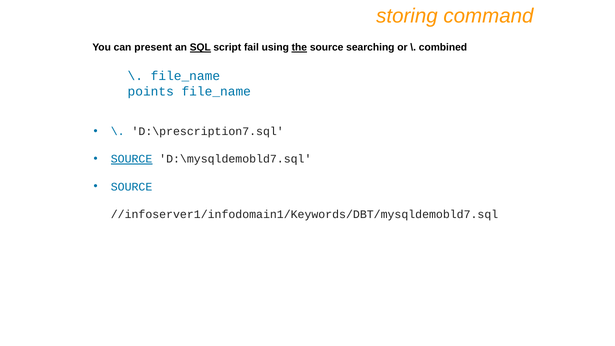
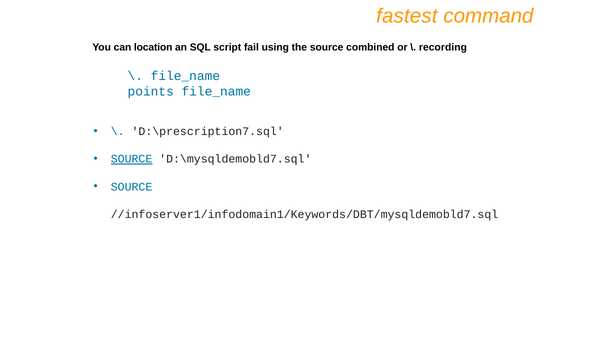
storing: storing -> fastest
present: present -> location
SQL underline: present -> none
the underline: present -> none
searching: searching -> combined
combined: combined -> recording
